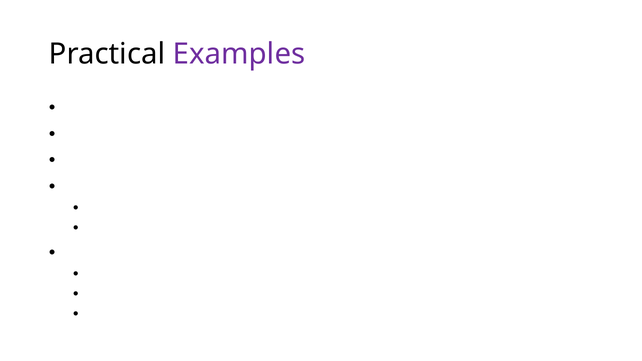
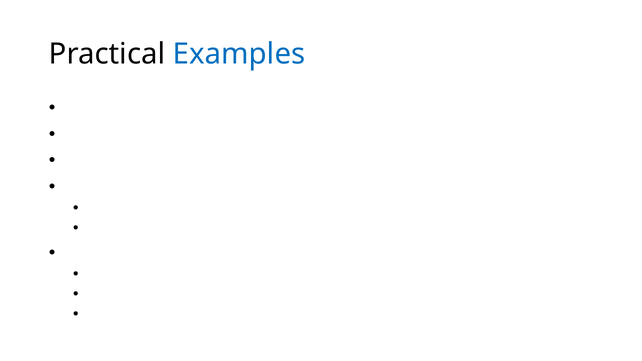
Examples colour: purple -> blue
